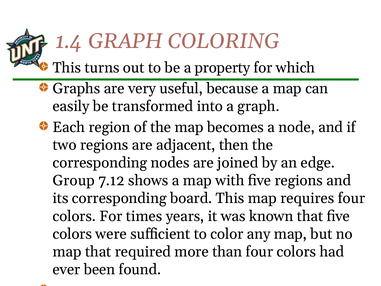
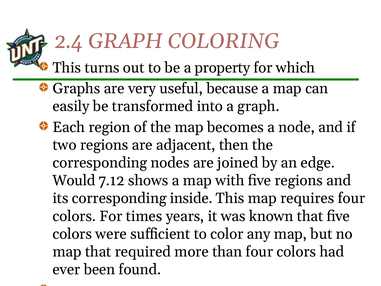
1.4: 1.4 -> 2.4
Group: Group -> Would
board: board -> inside
